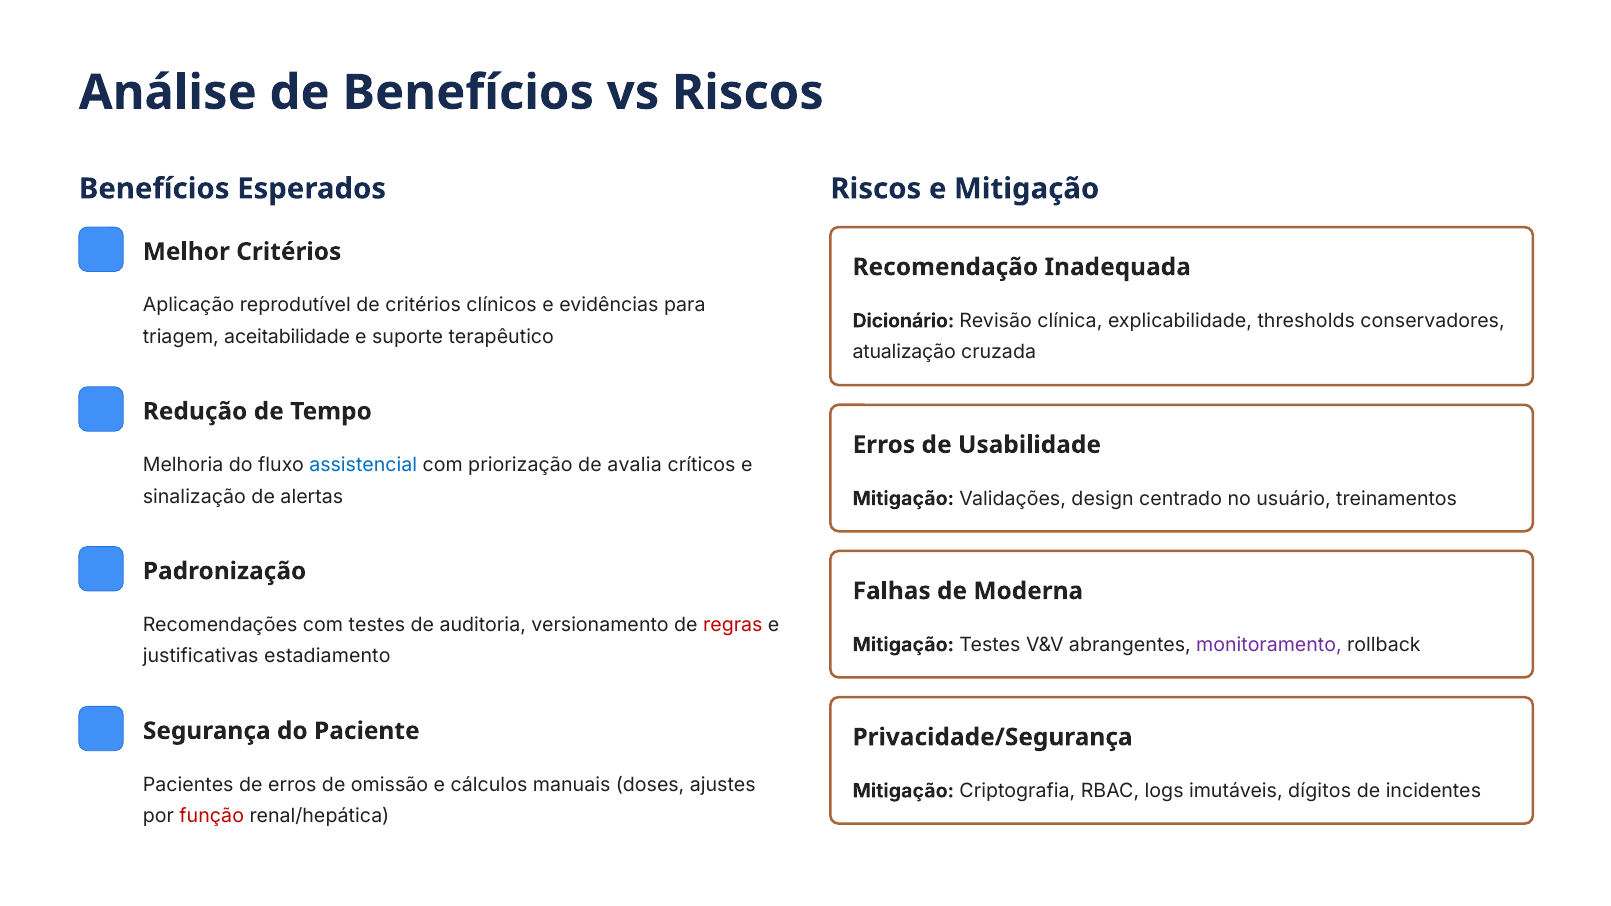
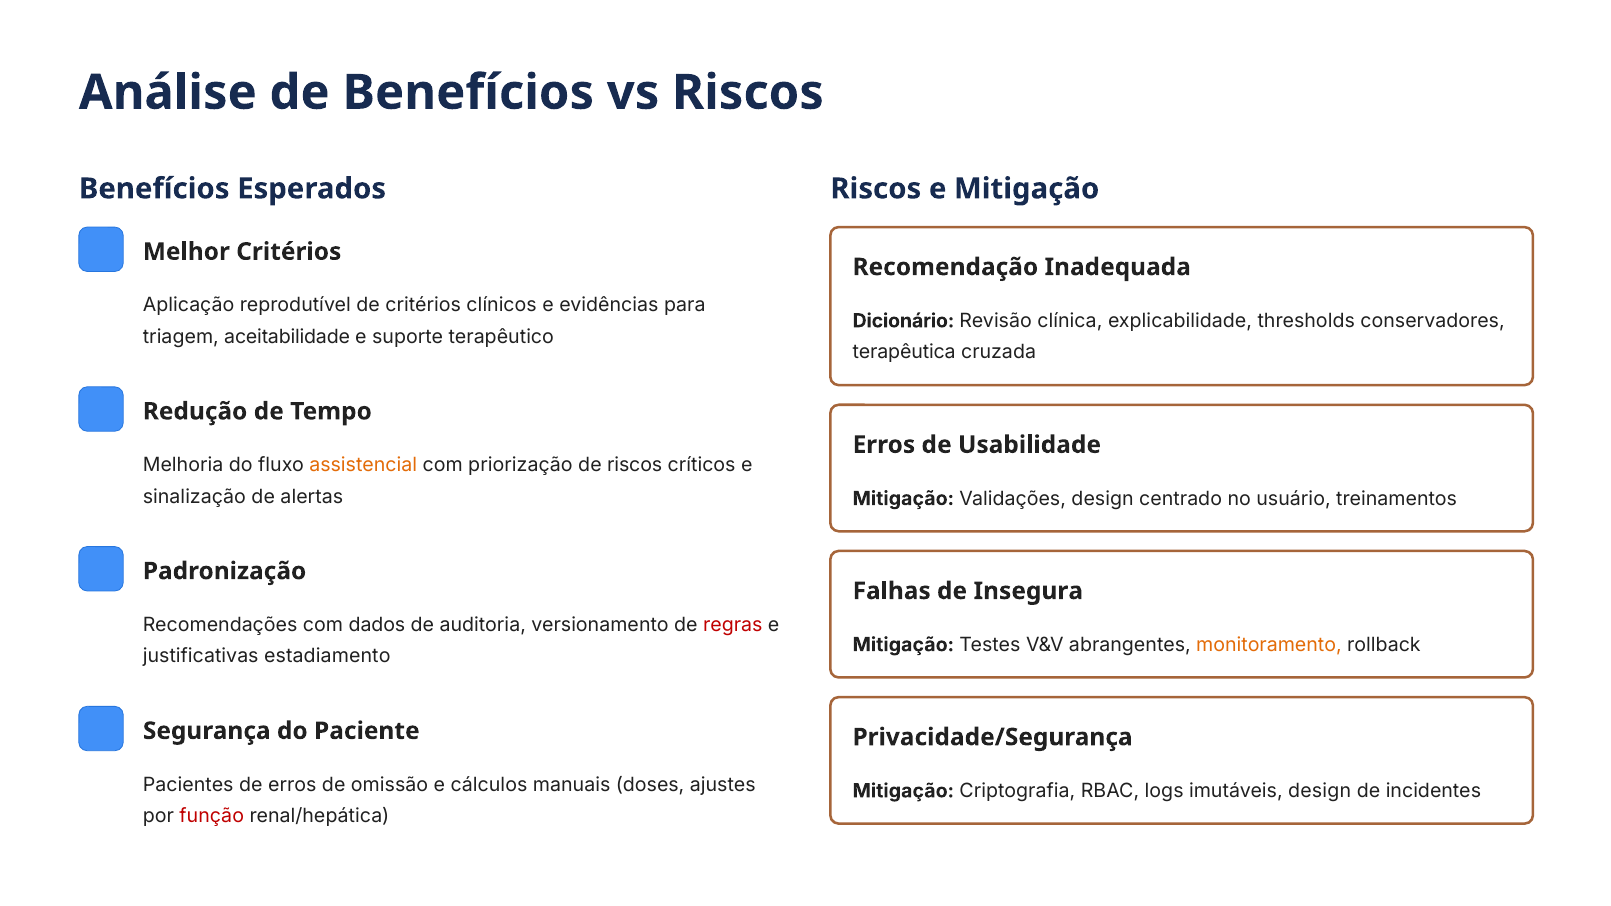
atualização: atualização -> terapêutica
assistencial colour: blue -> orange
de avalia: avalia -> riscos
Moderna: Moderna -> Insegura
com testes: testes -> dados
monitoramento colour: purple -> orange
imutáveis dígitos: dígitos -> design
